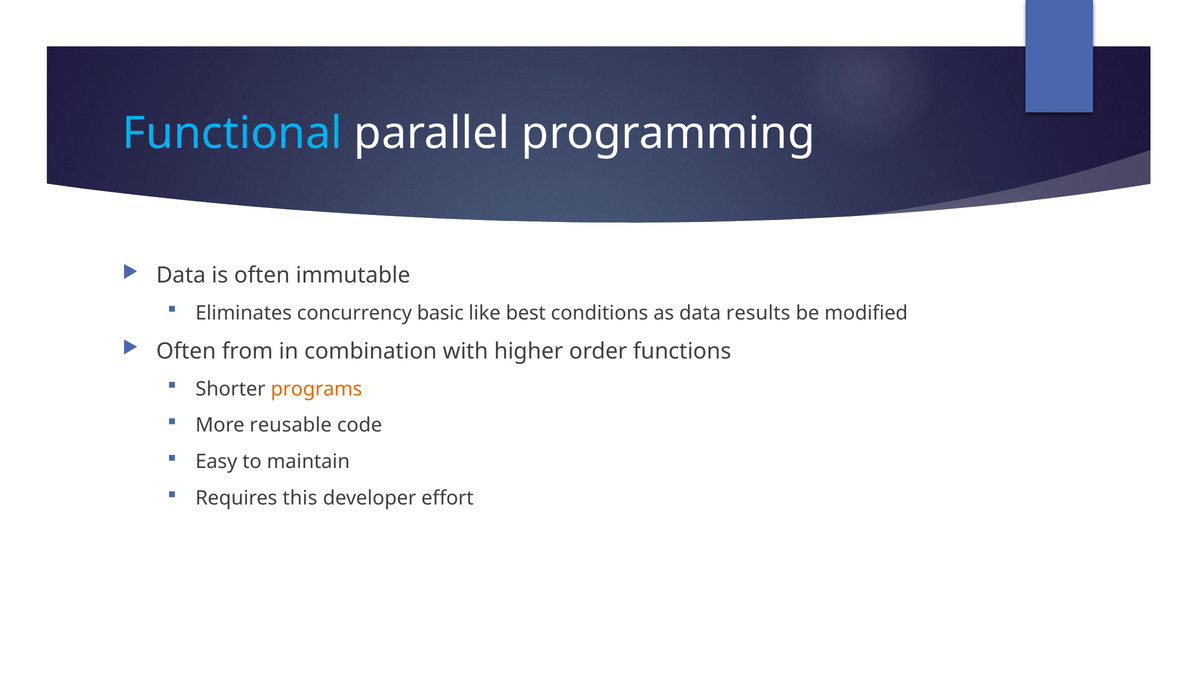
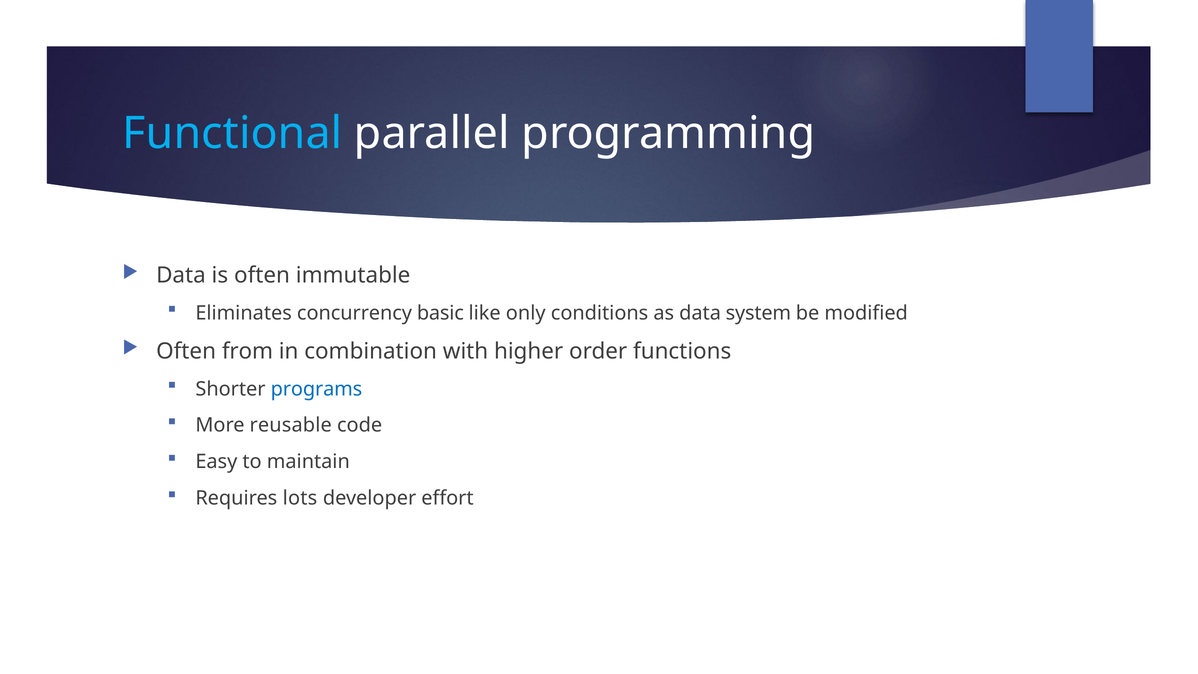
best: best -> only
results: results -> system
programs colour: orange -> blue
this: this -> lots
